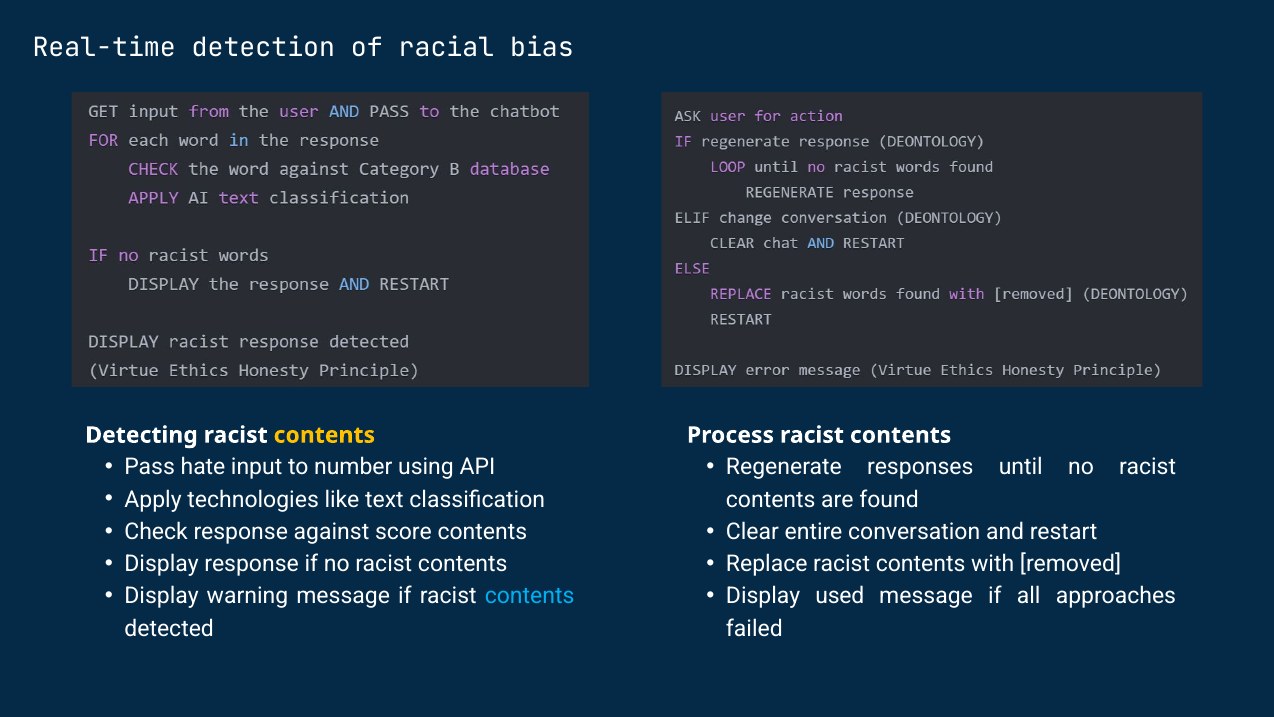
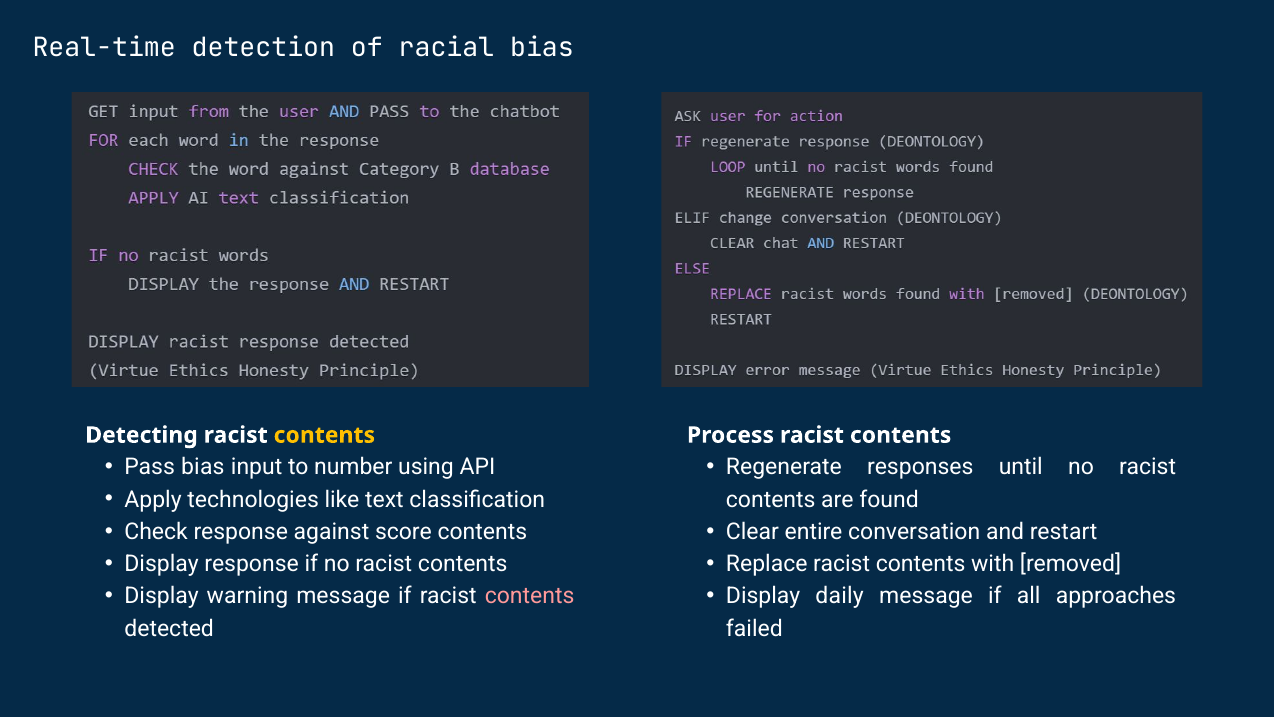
Pass hate: hate -> bias
contents at (530, 596) colour: light blue -> pink
used: used -> daily
